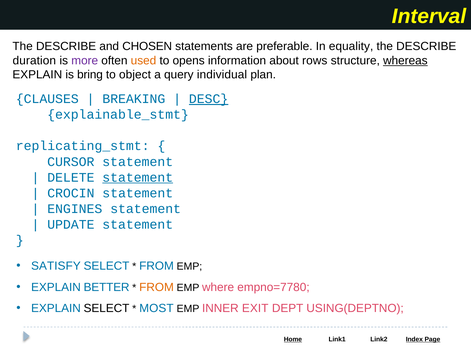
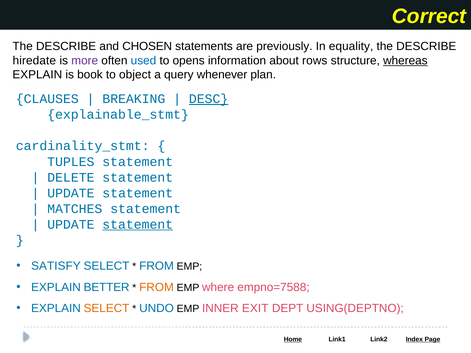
Interval: Interval -> Correct
preferable: preferable -> previously
duration: duration -> hiredate
used colour: orange -> blue
bring: bring -> book
individual: individual -> whenever
replicating_stmt: replicating_stmt -> cardinality_stmt
CURSOR: CURSOR -> TUPLES
statement at (138, 178) underline: present -> none
CROCIN at (71, 193): CROCIN -> UPDATE
ENGINES: ENGINES -> MATCHES
statement at (138, 225) underline: none -> present
empno=7780: empno=7780 -> empno=7588
SELECT at (107, 309) colour: black -> orange
MOST: MOST -> UNDO
